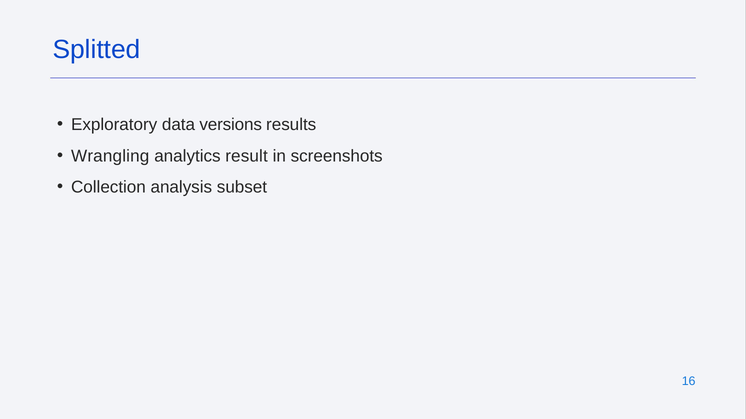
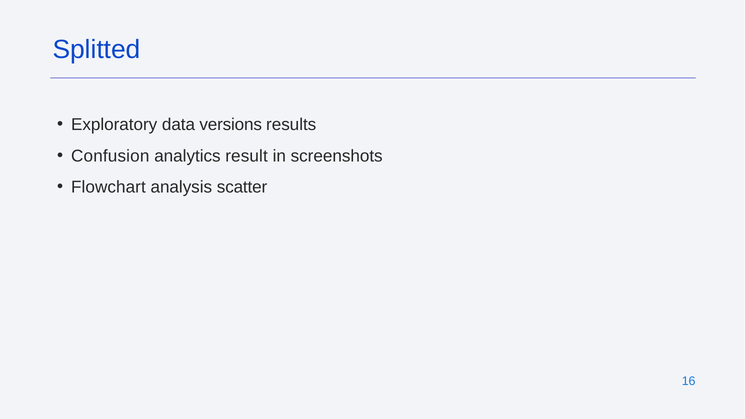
Wrangling: Wrangling -> Confusion
Collection: Collection -> Flowchart
subset: subset -> scatter
